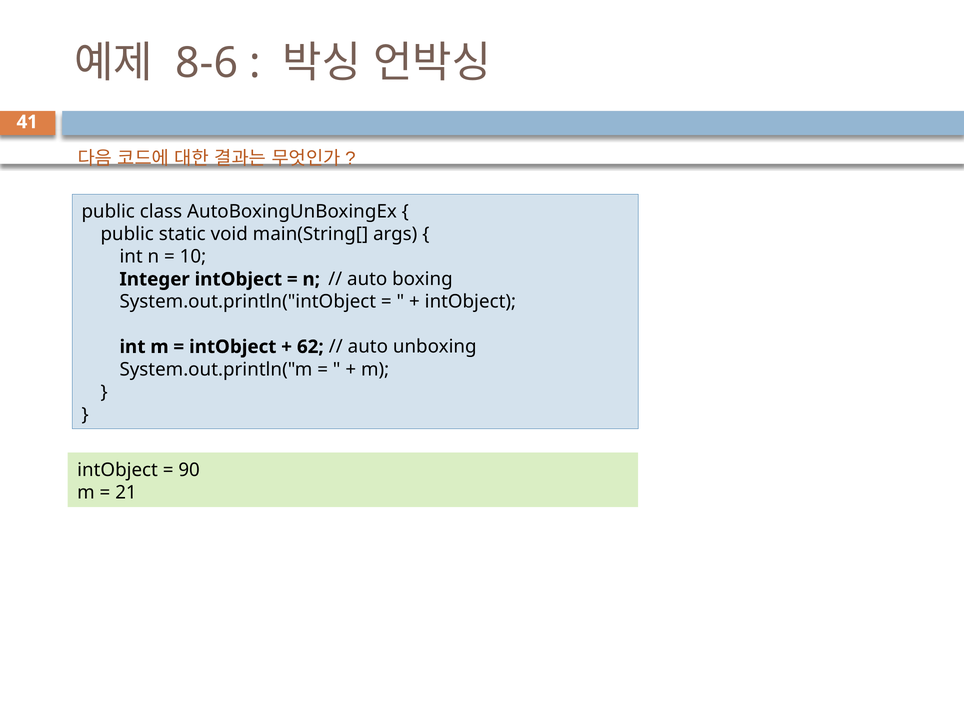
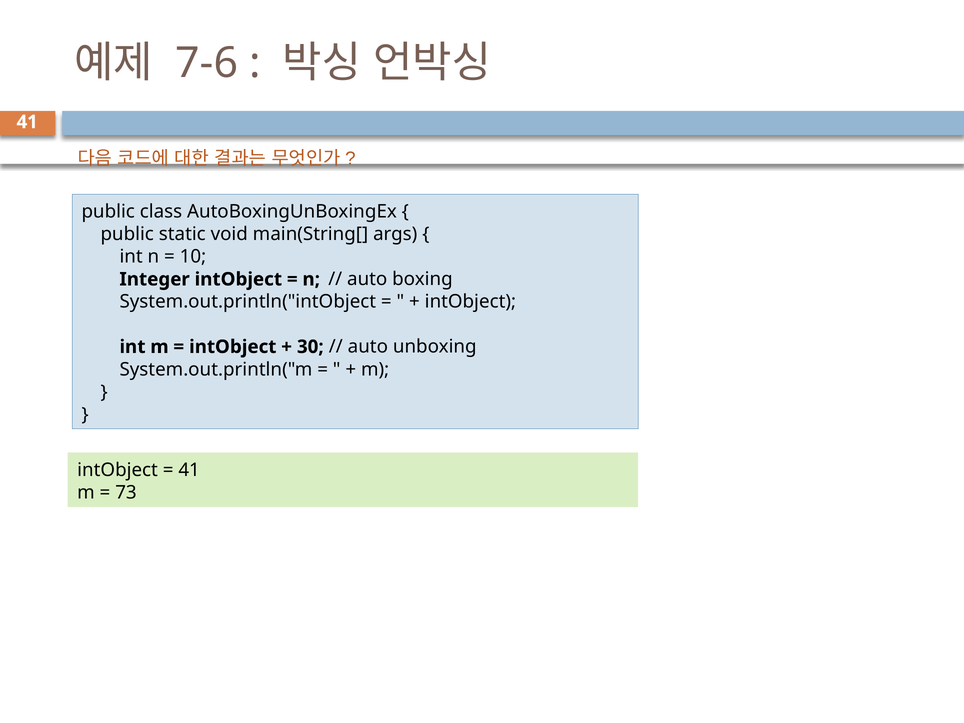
8-6: 8-6 -> 7-6
62: 62 -> 30
90 at (189, 470): 90 -> 41
21: 21 -> 73
